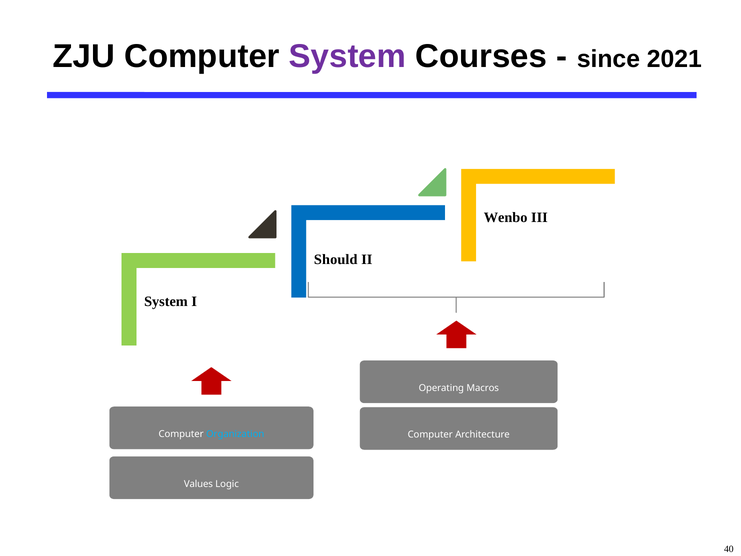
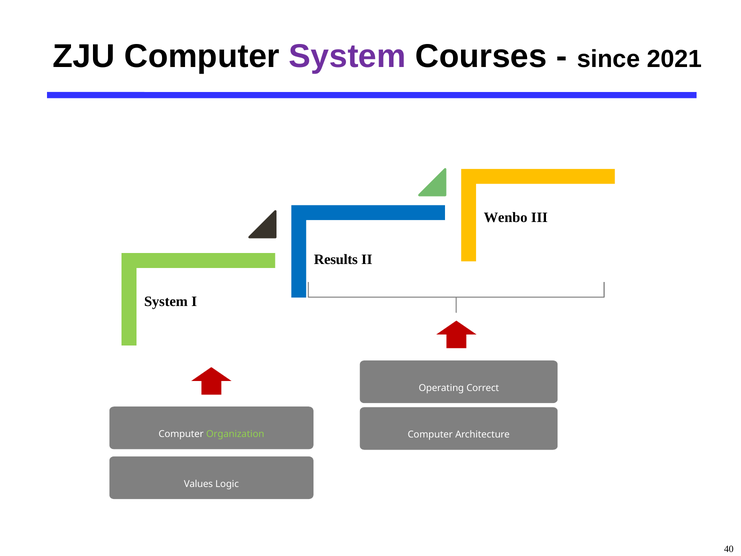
Should: Should -> Results
Macros: Macros -> Correct
Organization colour: light blue -> light green
